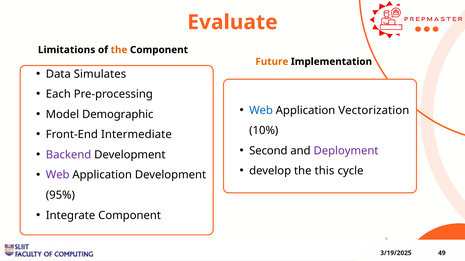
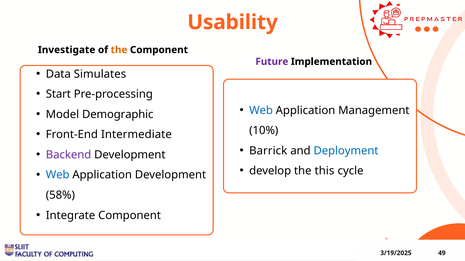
Evaluate: Evaluate -> Usability
Limitations: Limitations -> Investigate
Future colour: orange -> purple
Each: Each -> Start
Vectorization: Vectorization -> Management
Second: Second -> Barrick
Deployment colour: purple -> blue
Web at (58, 175) colour: purple -> blue
95%: 95% -> 58%
